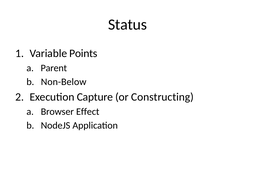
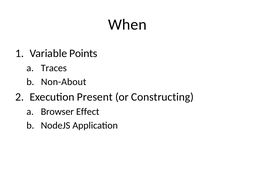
Status: Status -> When
Parent: Parent -> Traces
Non-Below: Non-Below -> Non-About
Capture: Capture -> Present
